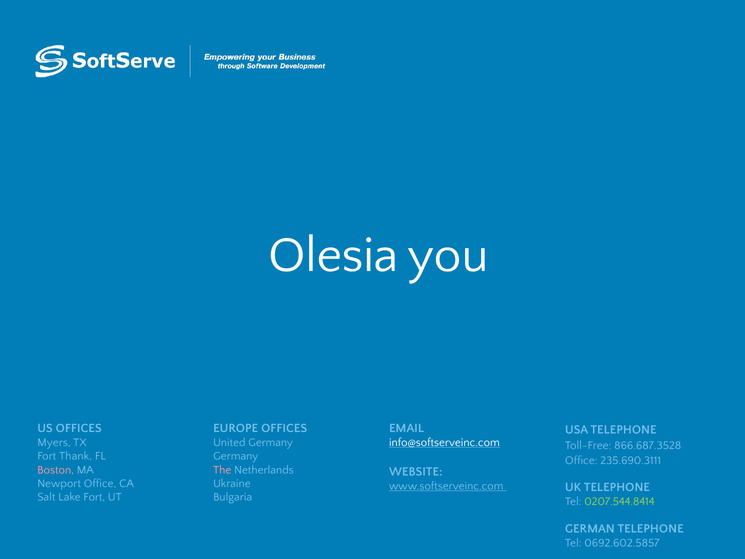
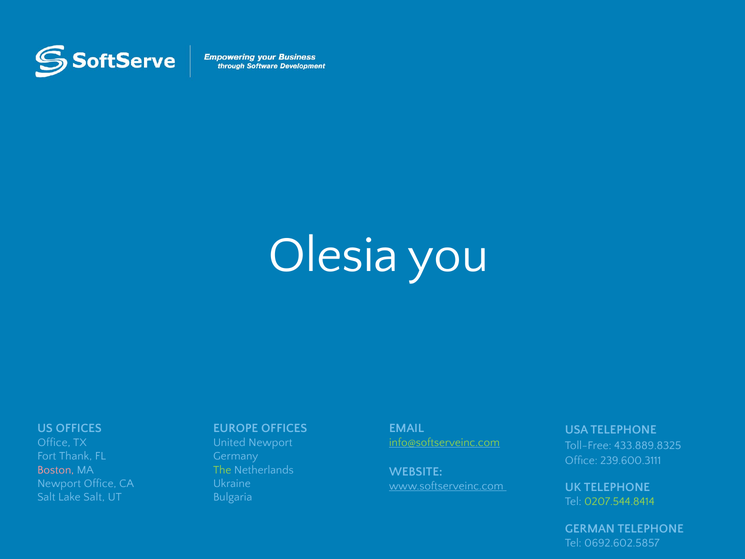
Myers at (54, 442): Myers -> Office
United Germany: Germany -> Newport
info@softserveinc.com colour: white -> light green
866.687.3528: 866.687.3528 -> 433.889.8325
235.690.3111: 235.690.3111 -> 239.600.3111
The colour: pink -> light green
Lake Fort: Fort -> Salt
